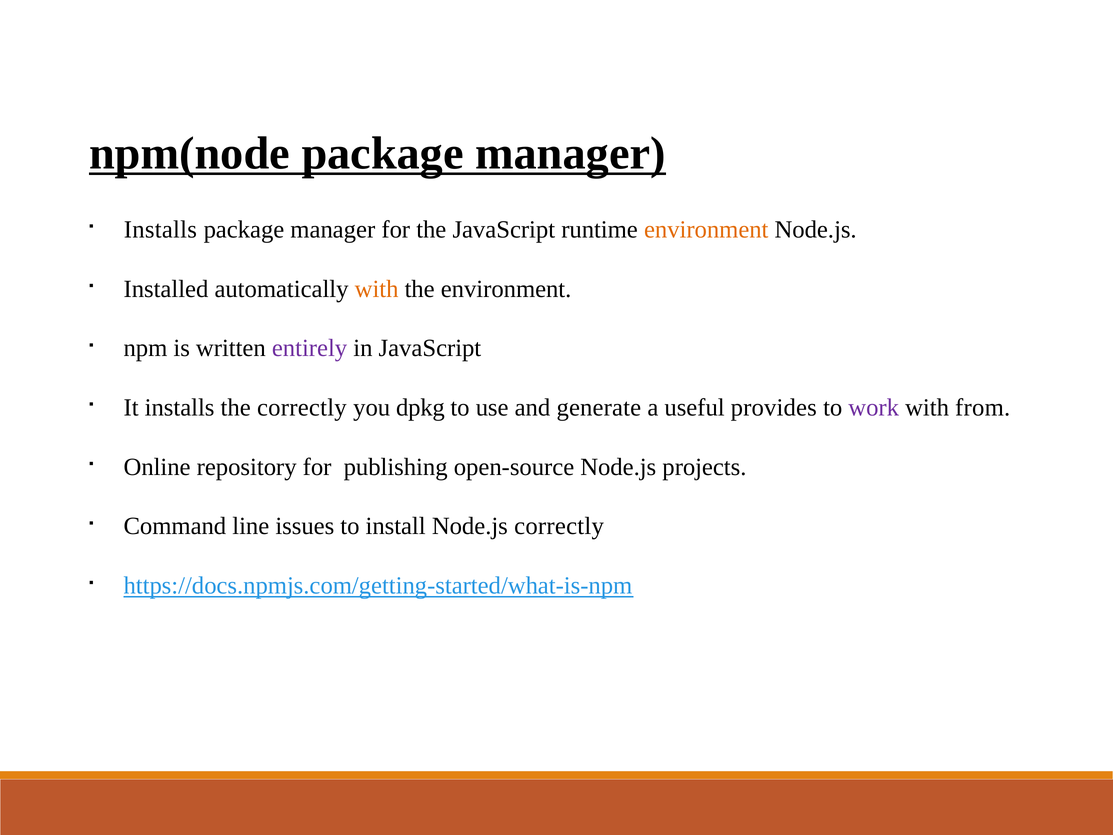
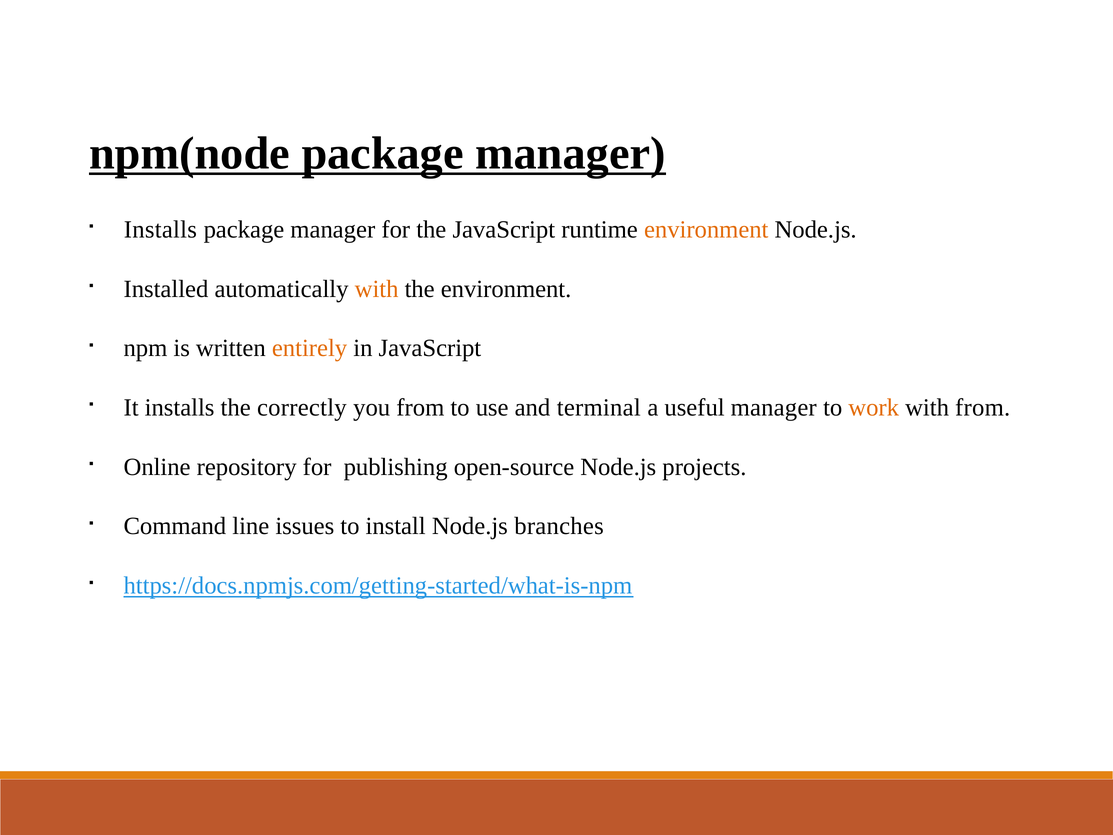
entirely colour: purple -> orange
you dpkg: dpkg -> from
generate: generate -> terminal
useful provides: provides -> manager
work colour: purple -> orange
Node.js correctly: correctly -> branches
